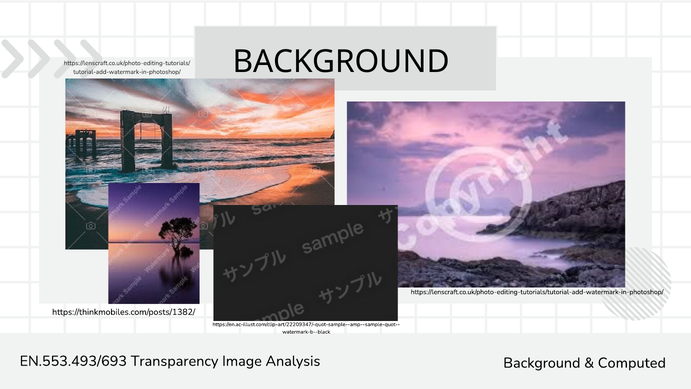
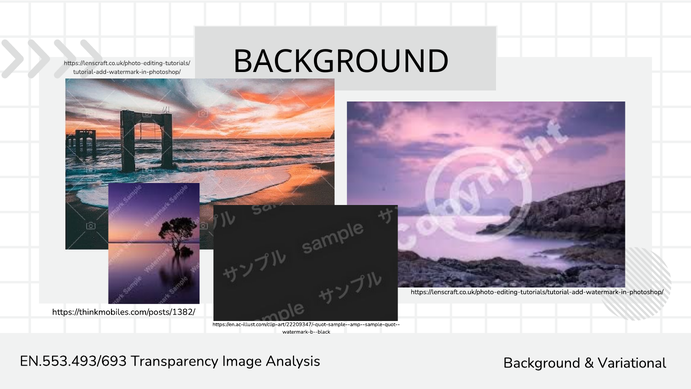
Computed: Computed -> Variational
